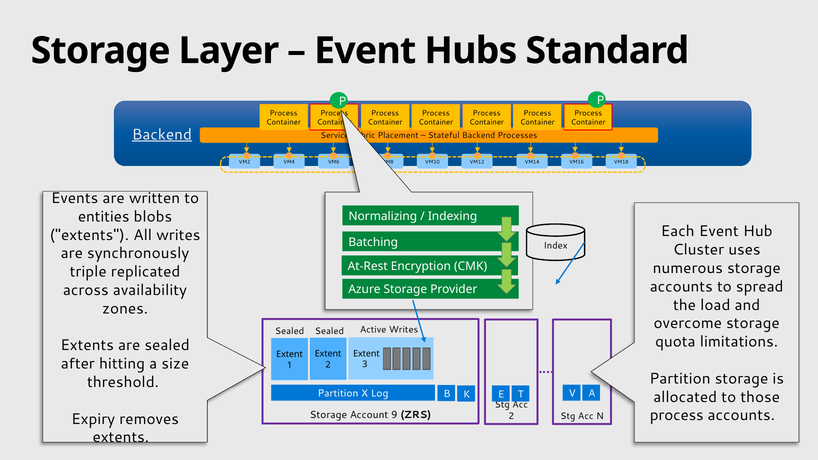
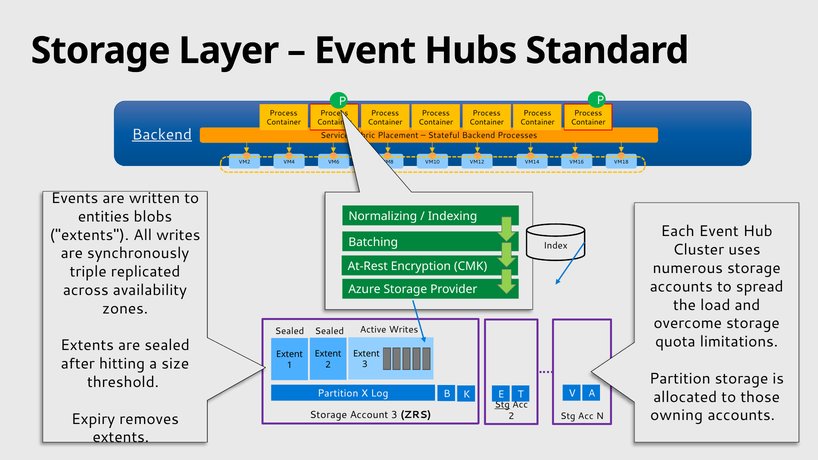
Stg at (502, 405) underline: none -> present
process at (677, 416): process -> owning
Account 9: 9 -> 3
